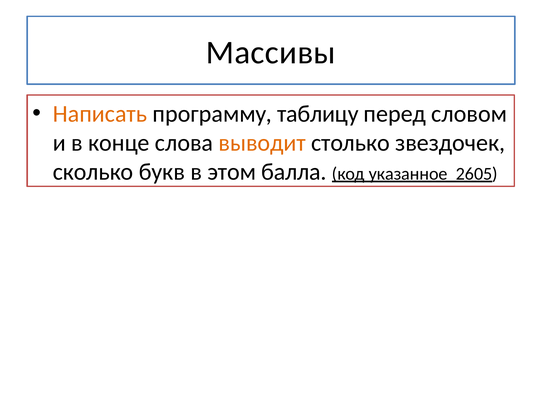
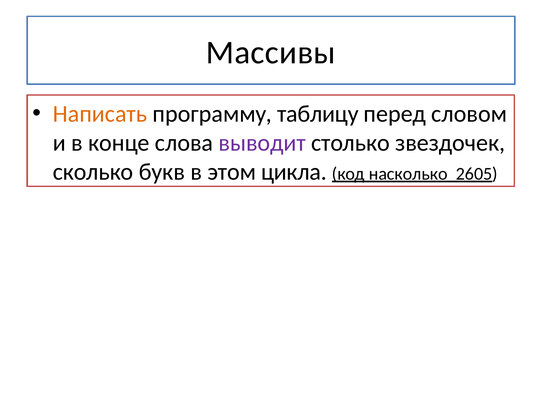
выводит colour: orange -> purple
балла: балла -> цикла
указанное: указанное -> насколько
